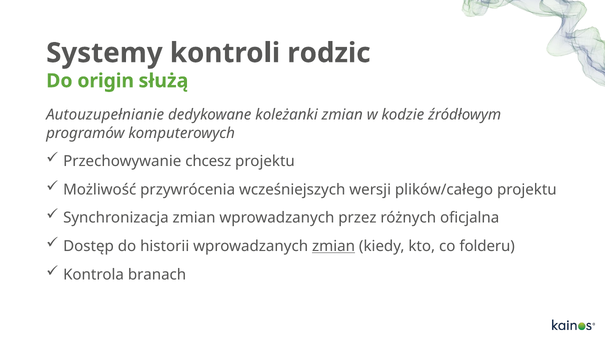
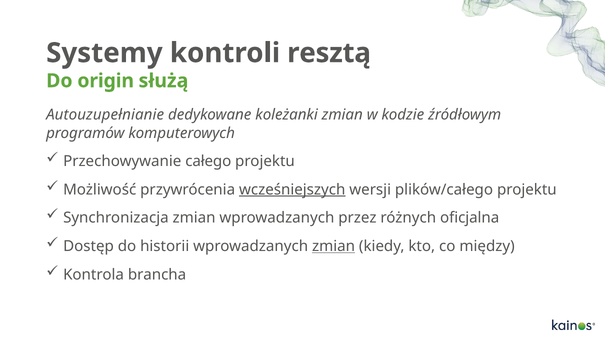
rodzic: rodzic -> resztą
chcesz: chcesz -> całego
wcześniejszych underline: none -> present
folderu: folderu -> między
branach: branach -> brancha
